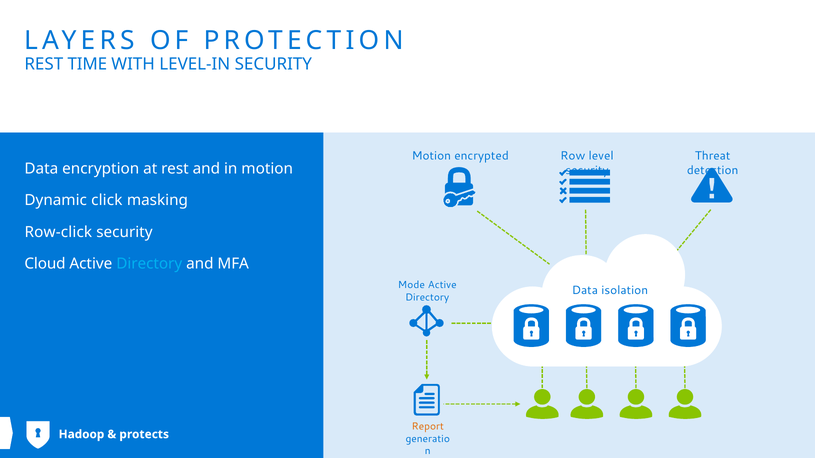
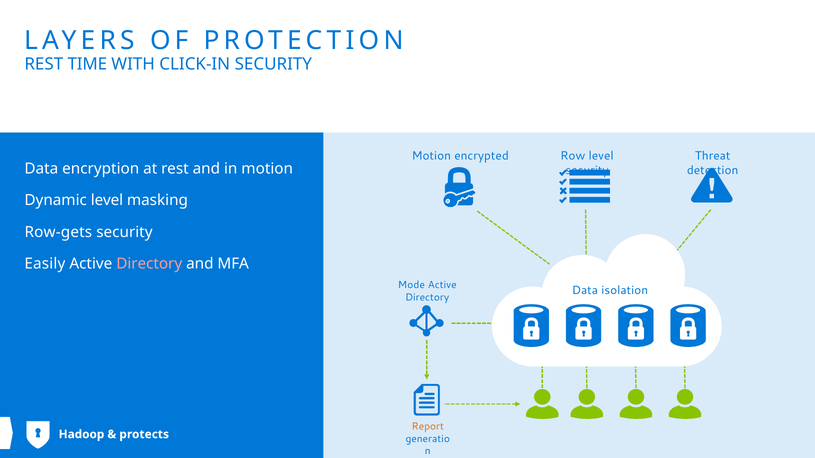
LEVEL-IN: LEVEL-IN -> CLICK-IN
Dynamic click: click -> level
Row-click: Row-click -> Row-gets
Cloud: Cloud -> Easily
Directory at (149, 264) colour: light blue -> pink
